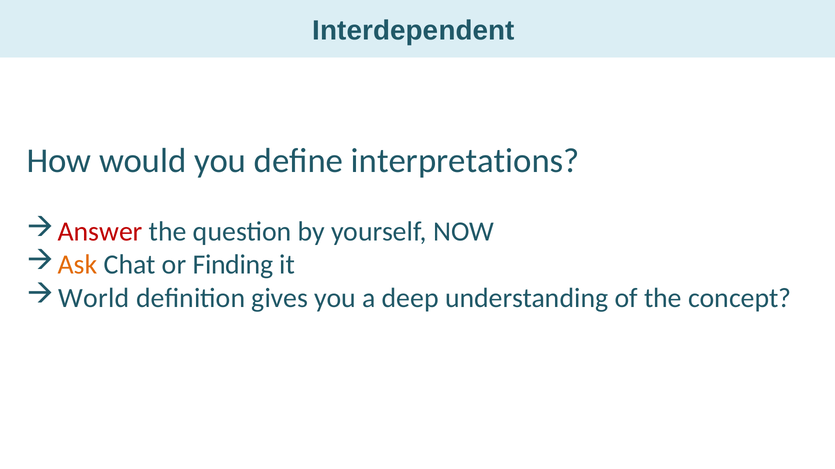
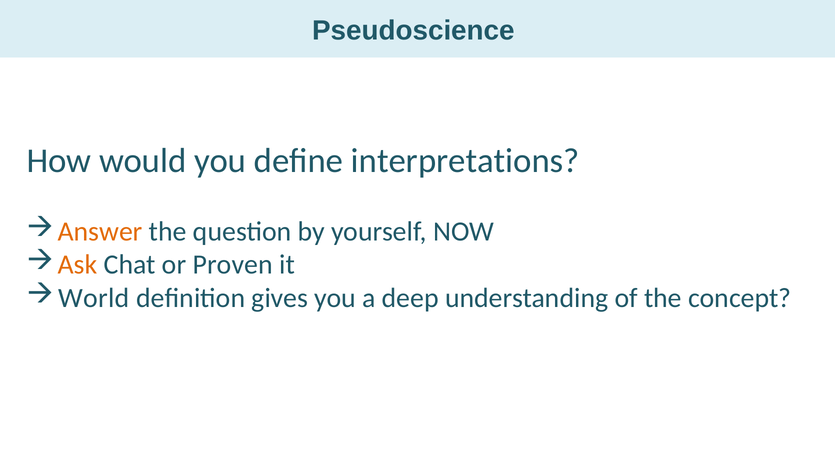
Interdependent: Interdependent -> Pseudoscience
Answer colour: red -> orange
Finding: Finding -> Proven
